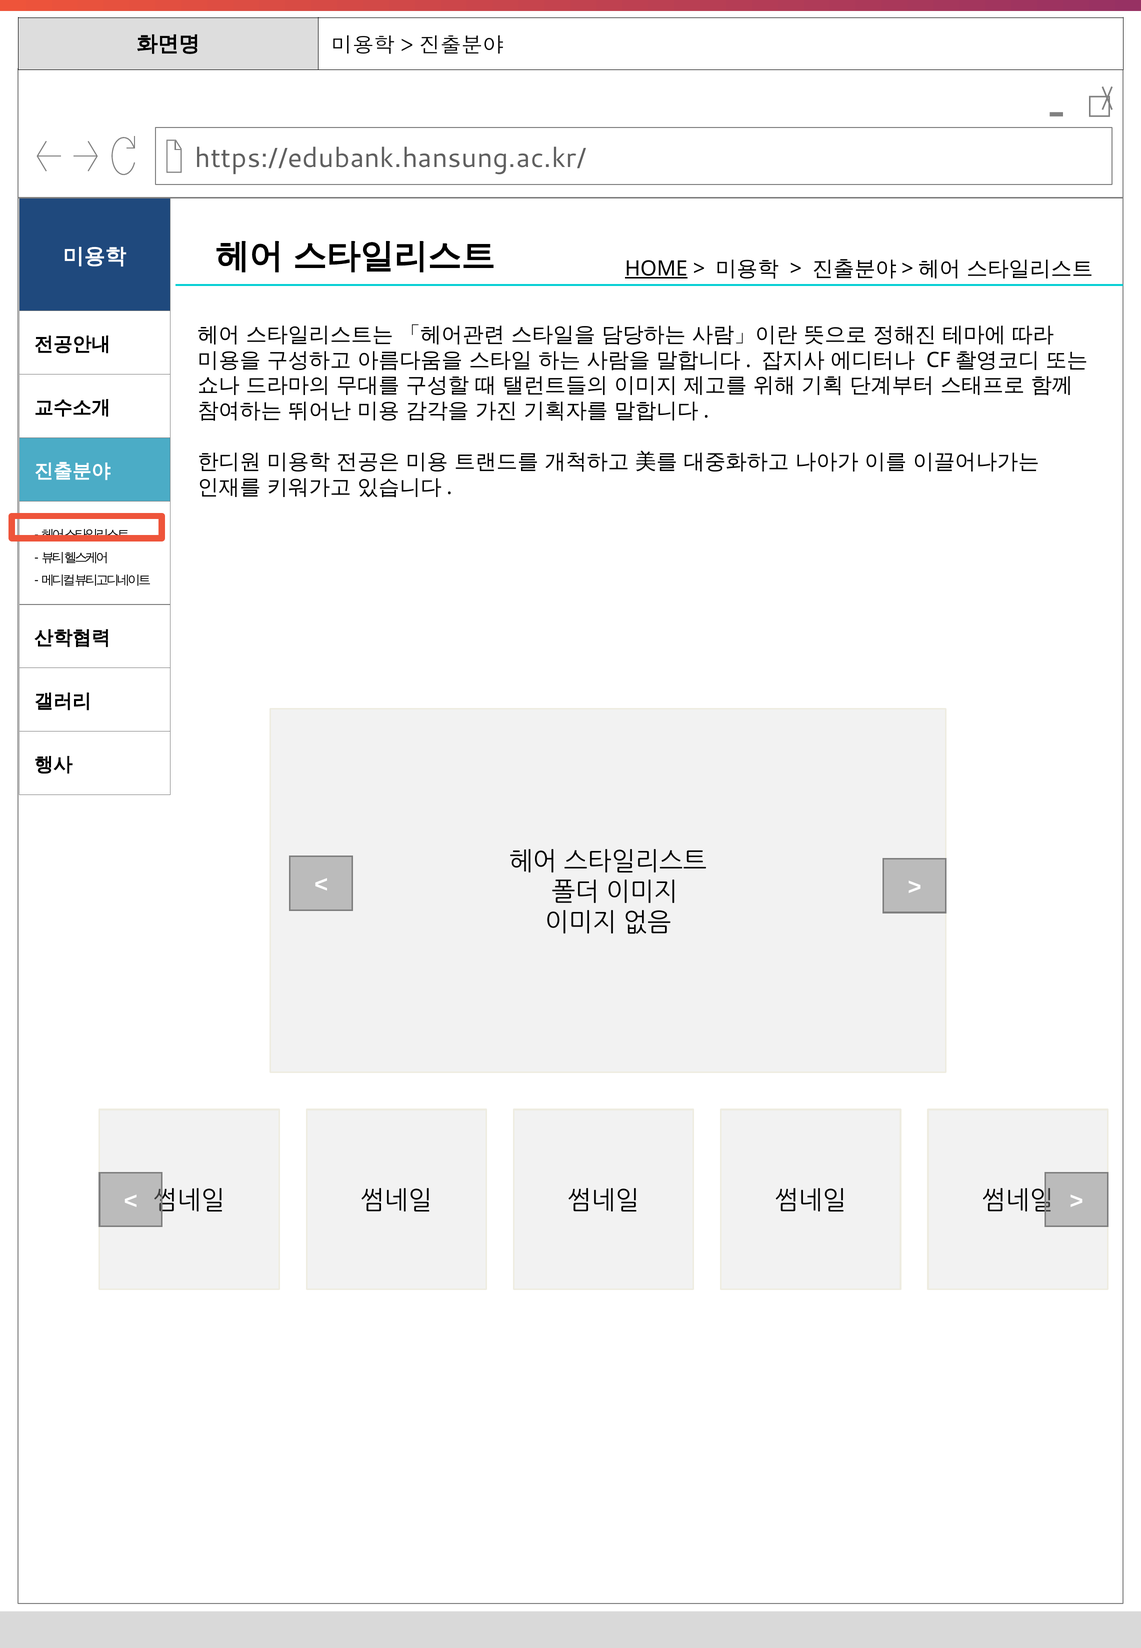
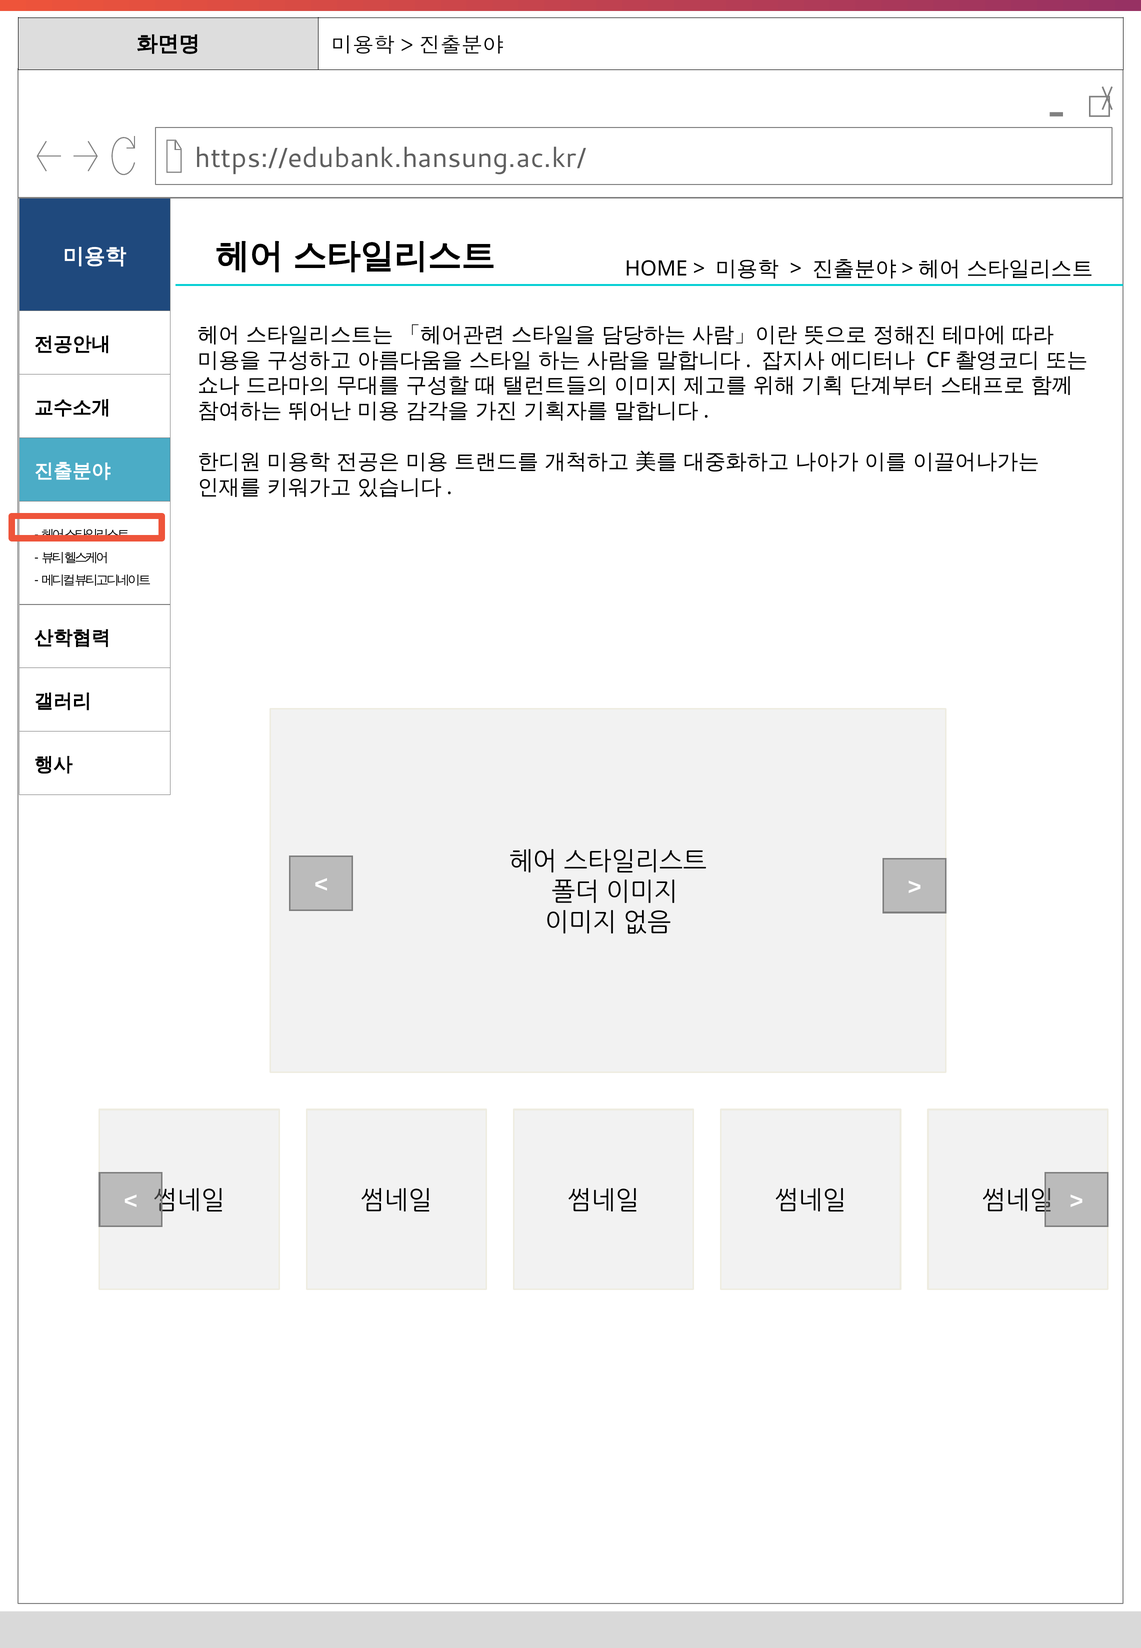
HOME underline: present -> none
